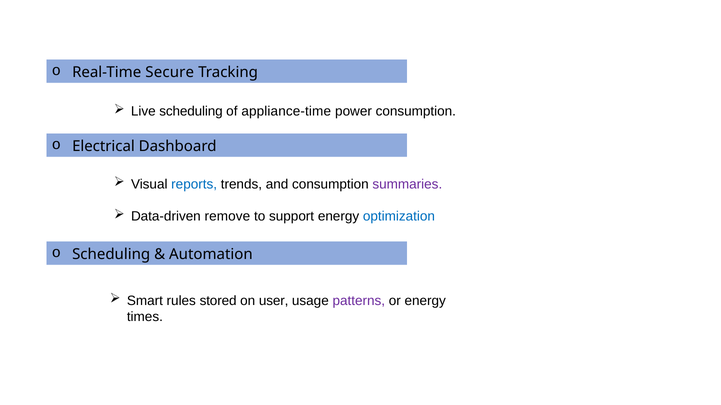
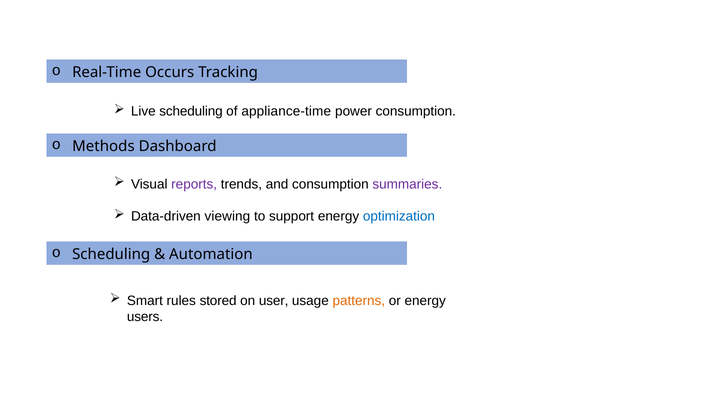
Secure: Secure -> Occurs
Electrical: Electrical -> Methods
reports colour: blue -> purple
remove: remove -> viewing
patterns colour: purple -> orange
times: times -> users
